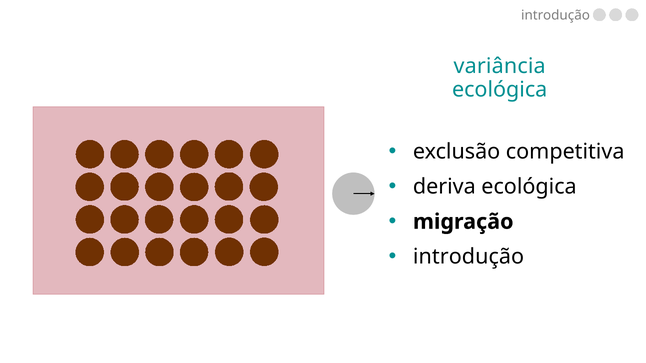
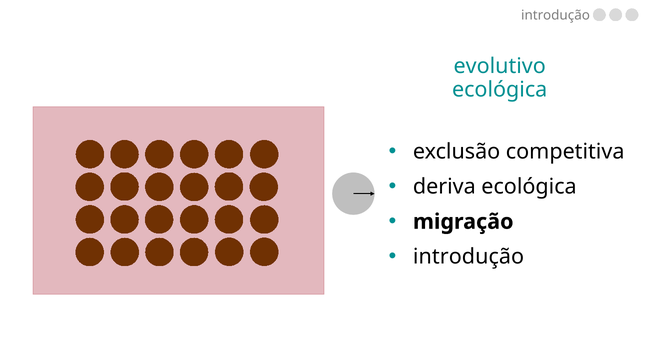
variância: variância -> evolutivo
